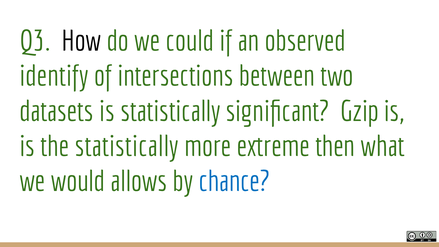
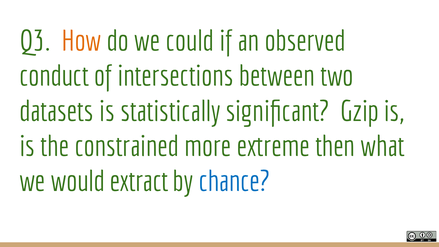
How colour: black -> orange
identify: identify -> conduct
the statistically: statistically -> constrained
allows: allows -> extract
